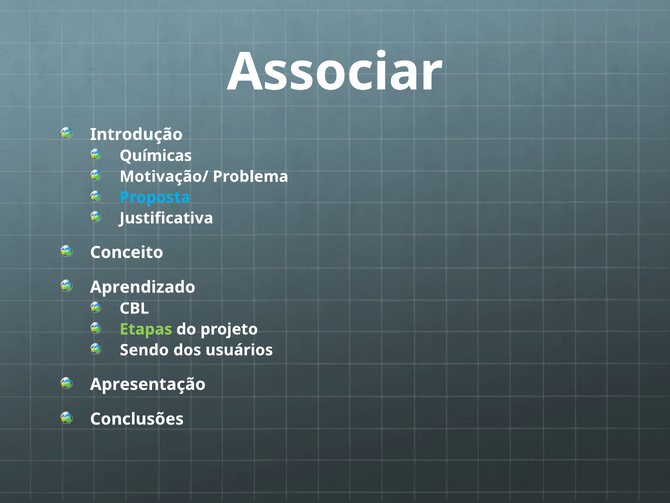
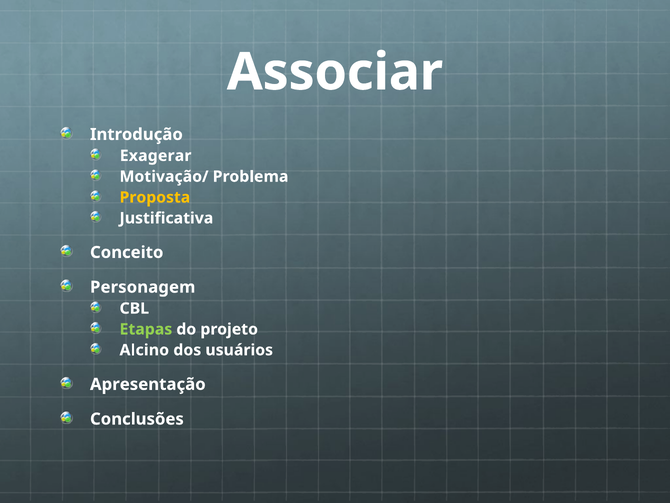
Químicas: Químicas -> Exagerar
Proposta colour: light blue -> yellow
Aprendizado: Aprendizado -> Personagem
Sendo: Sendo -> Alcino
